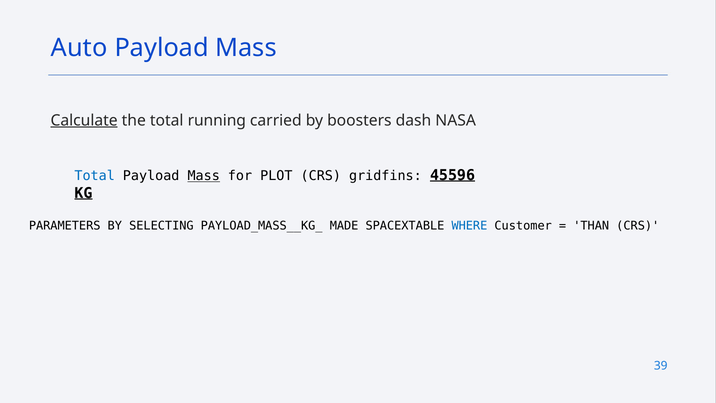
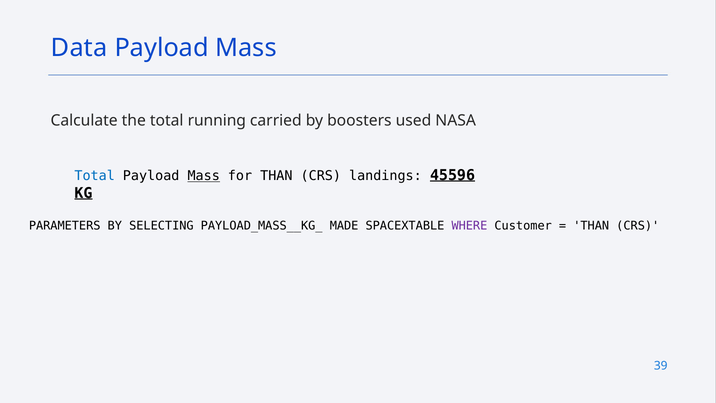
Auto: Auto -> Data
Calculate underline: present -> none
dash: dash -> used
for PLOT: PLOT -> THAN
gridfins: gridfins -> landings
WHERE colour: blue -> purple
